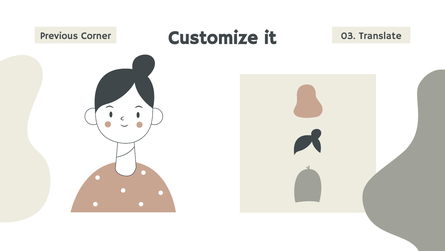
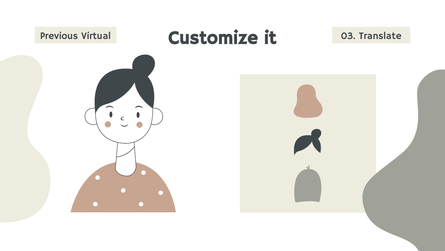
Corner: Corner -> Virtual
